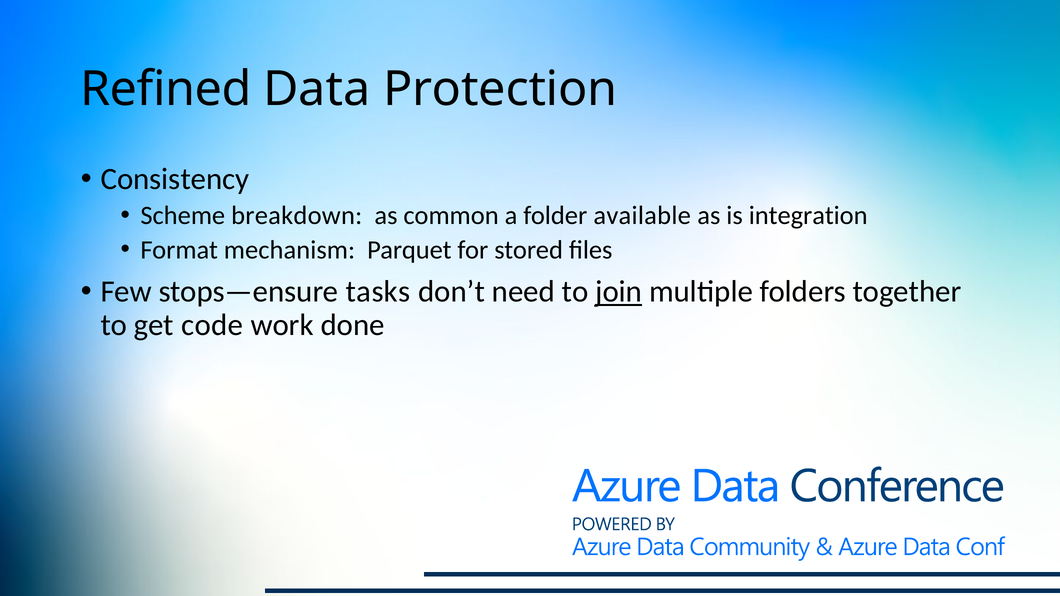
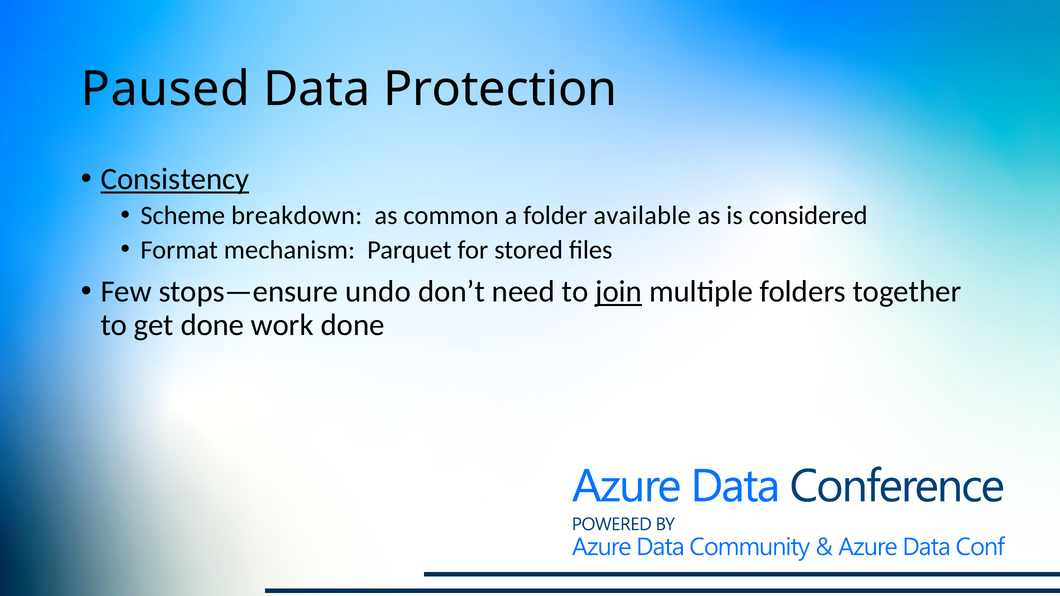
Refined: Refined -> Paused
Consistency underline: none -> present
integration: integration -> considered
tasks: tasks -> undo
get code: code -> done
